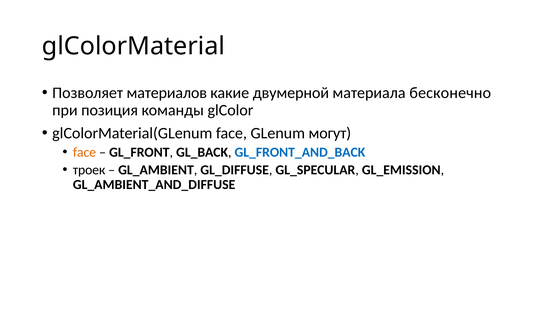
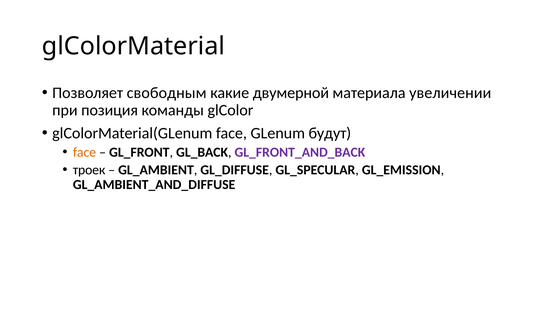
материалов: материалов -> свободным
бесконечно: бесконечно -> увеличении
могут: могут -> будут
GL_FRONT_AND_BACK colour: blue -> purple
